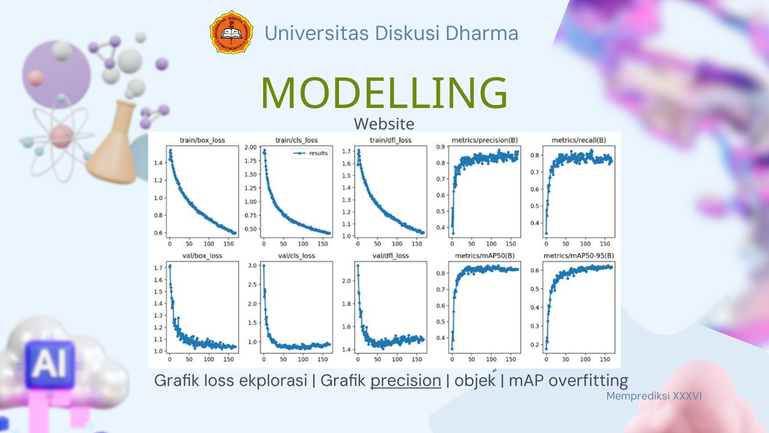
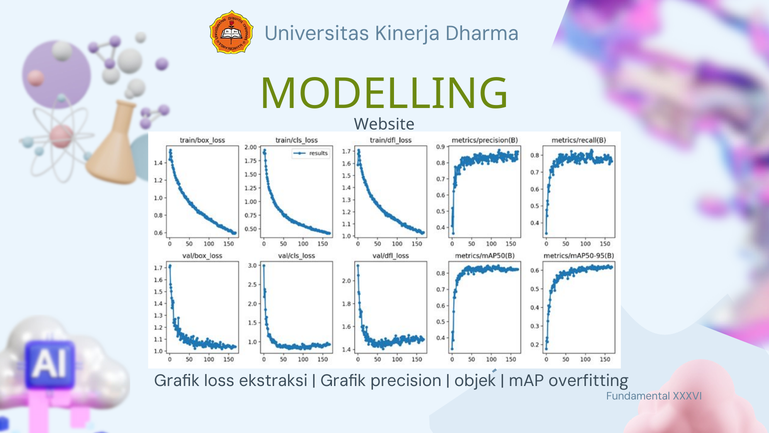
Diskusi: Diskusi -> Kinerja
ekplorasi: ekplorasi -> ekstraksi
precision underline: present -> none
Memprediksi: Memprediksi -> Fundamental
